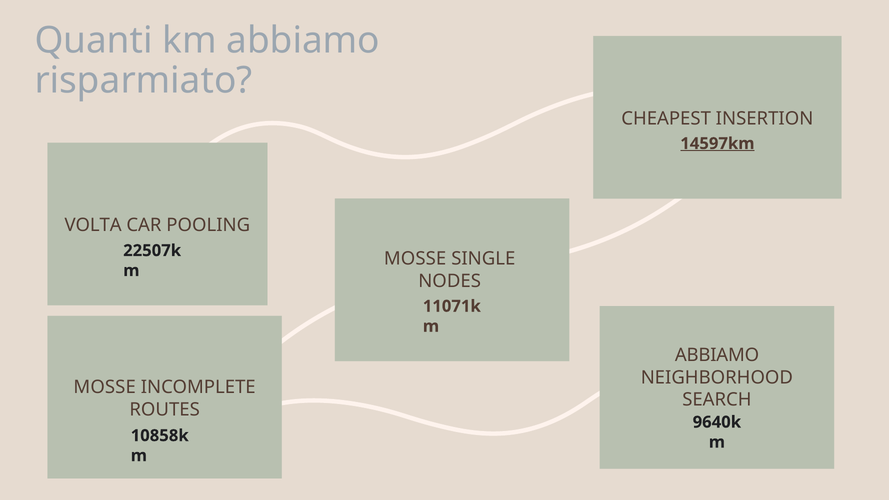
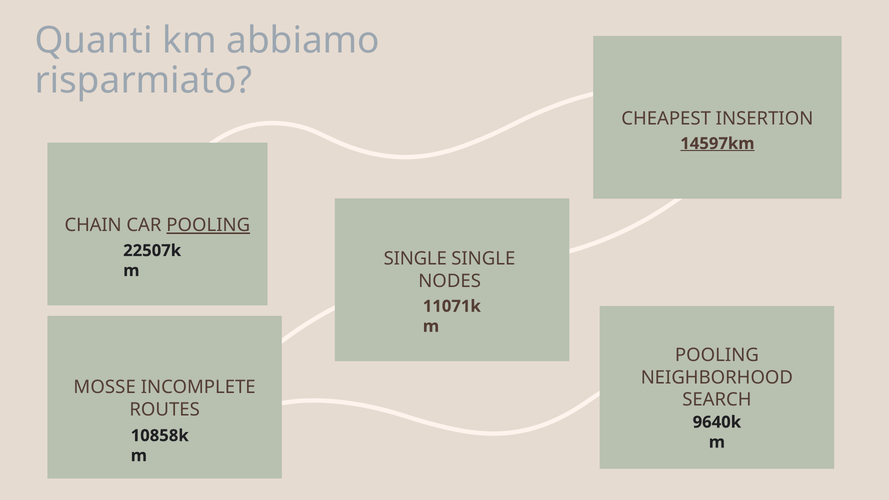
VOLTA: VOLTA -> CHAIN
POOLING at (208, 225) underline: none -> present
MOSSE at (415, 259): MOSSE -> SINGLE
ABBIAMO at (717, 355): ABBIAMO -> POOLING
